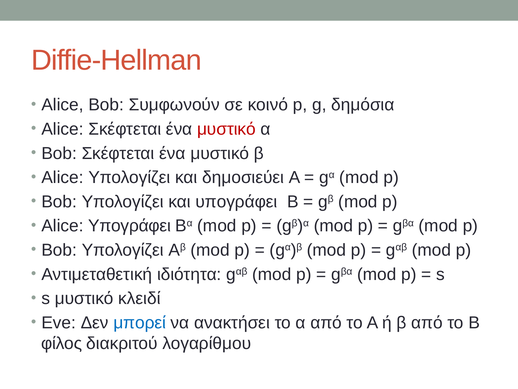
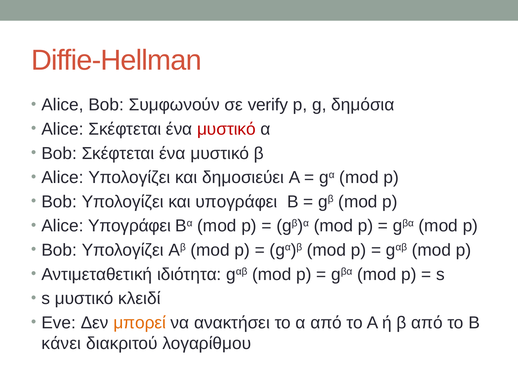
κοινό: κοινό -> verify
μπορεί colour: blue -> orange
φίλος: φίλος -> κάνει
